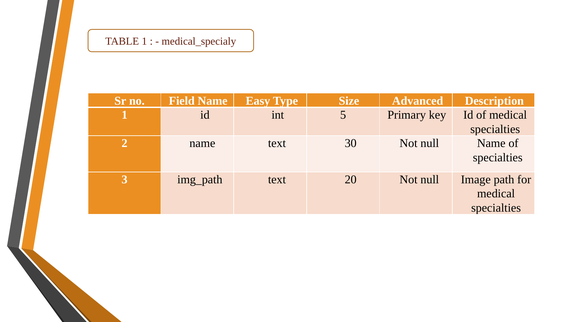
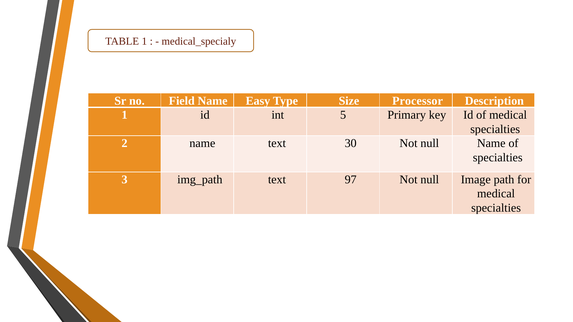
Advanced: Advanced -> Processor
20: 20 -> 97
